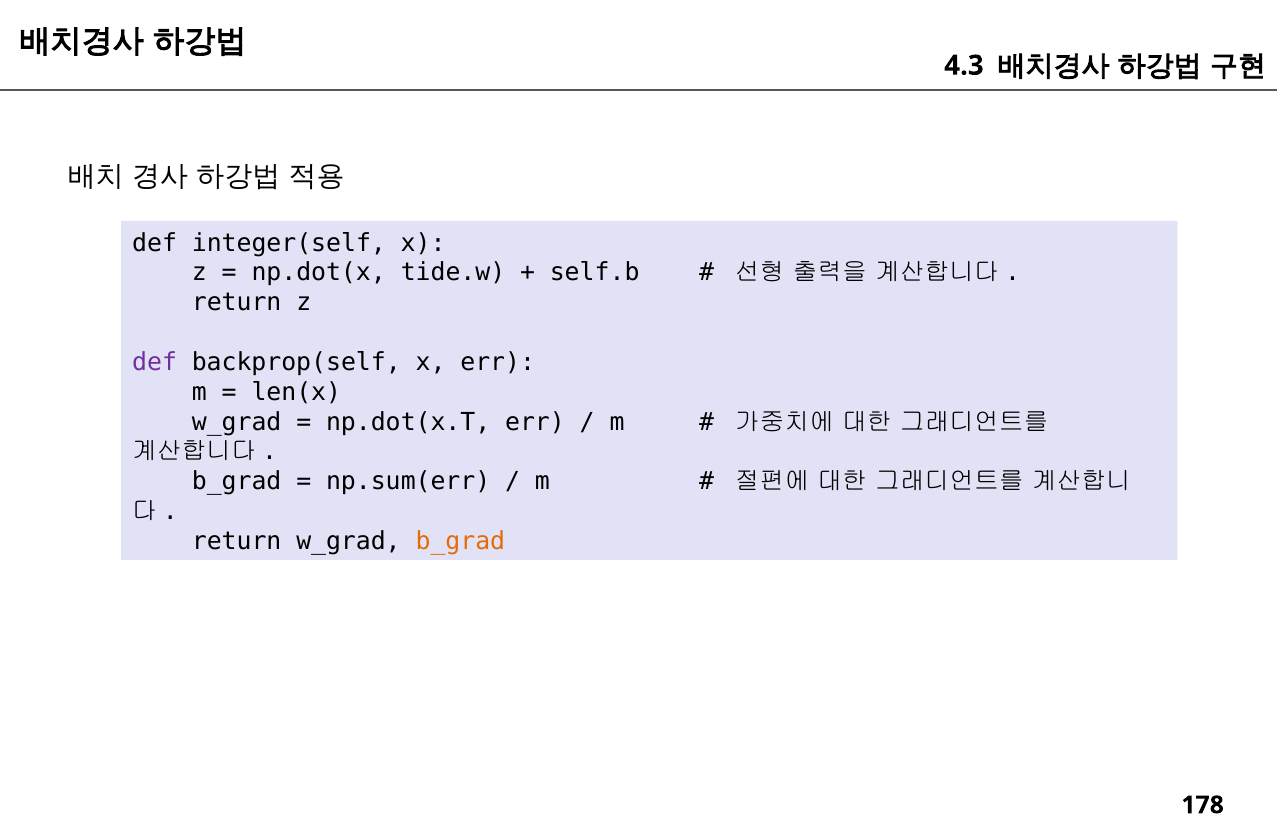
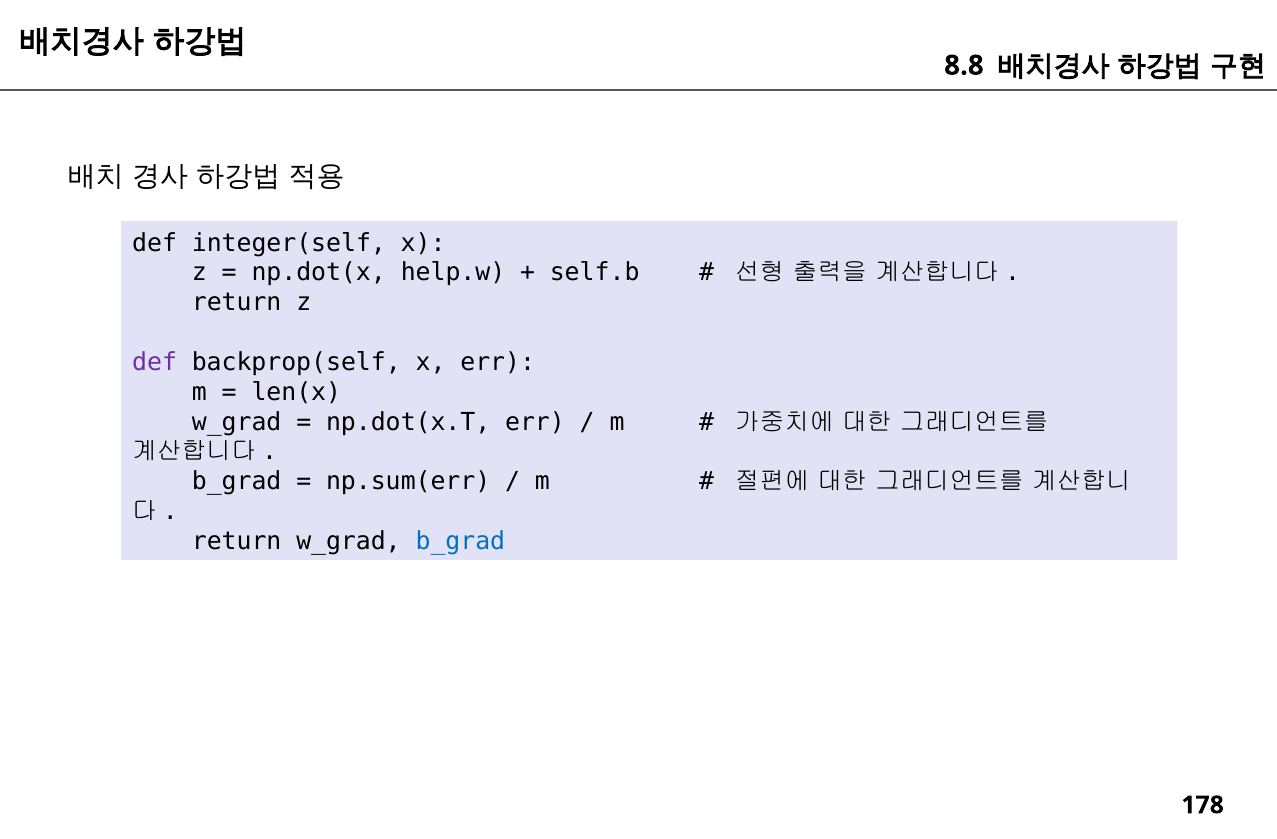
4.3: 4.3 -> 8.8
tide.w: tide.w -> help.w
b_grad at (460, 541) colour: orange -> blue
